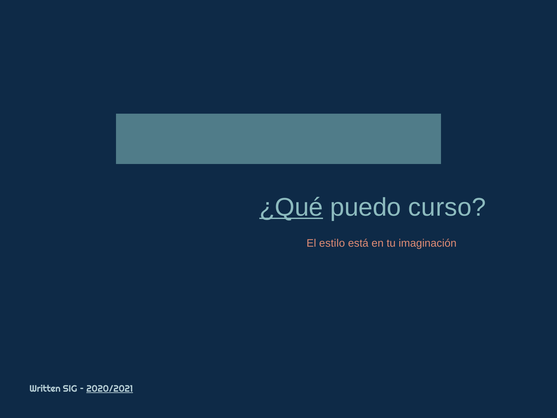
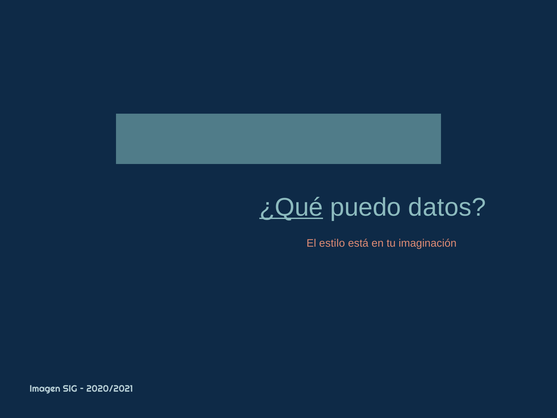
curso: curso -> datos
Written: Written -> Imagen
2020/2021 underline: present -> none
